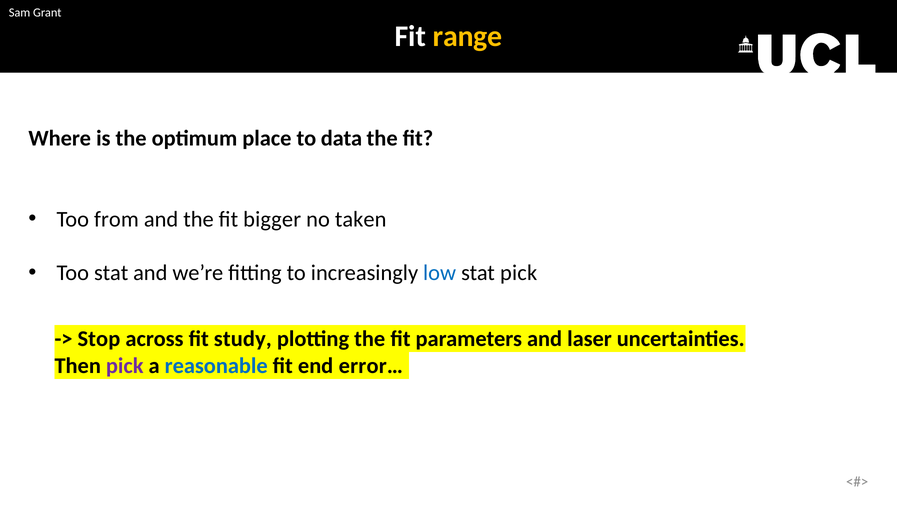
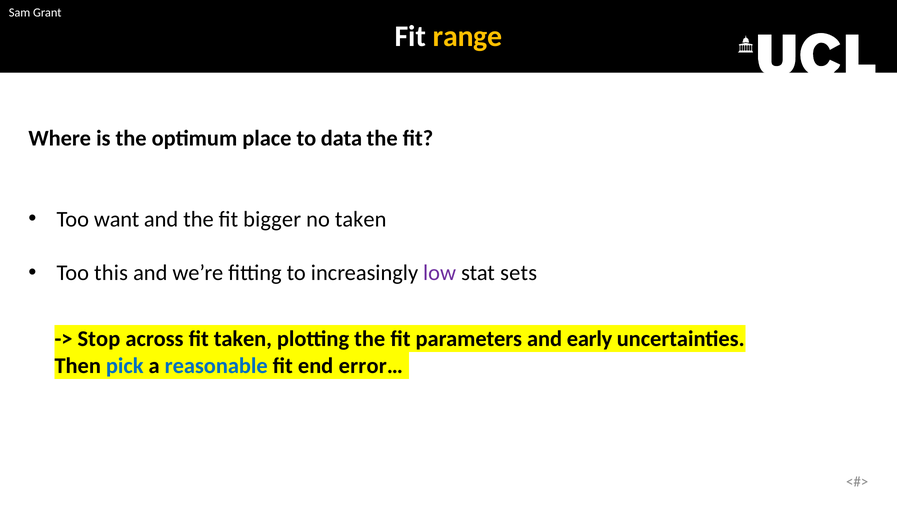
from: from -> want
Too stat: stat -> this
low colour: blue -> purple
stat pick: pick -> sets
fit study: study -> taken
laser: laser -> early
pick at (125, 365) colour: purple -> blue
